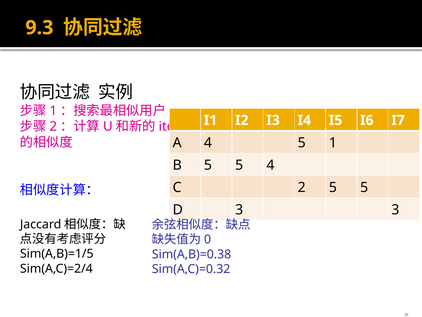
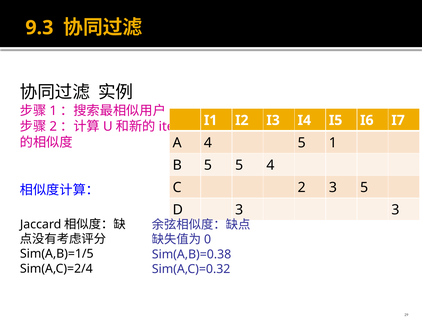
2 5: 5 -> 3
